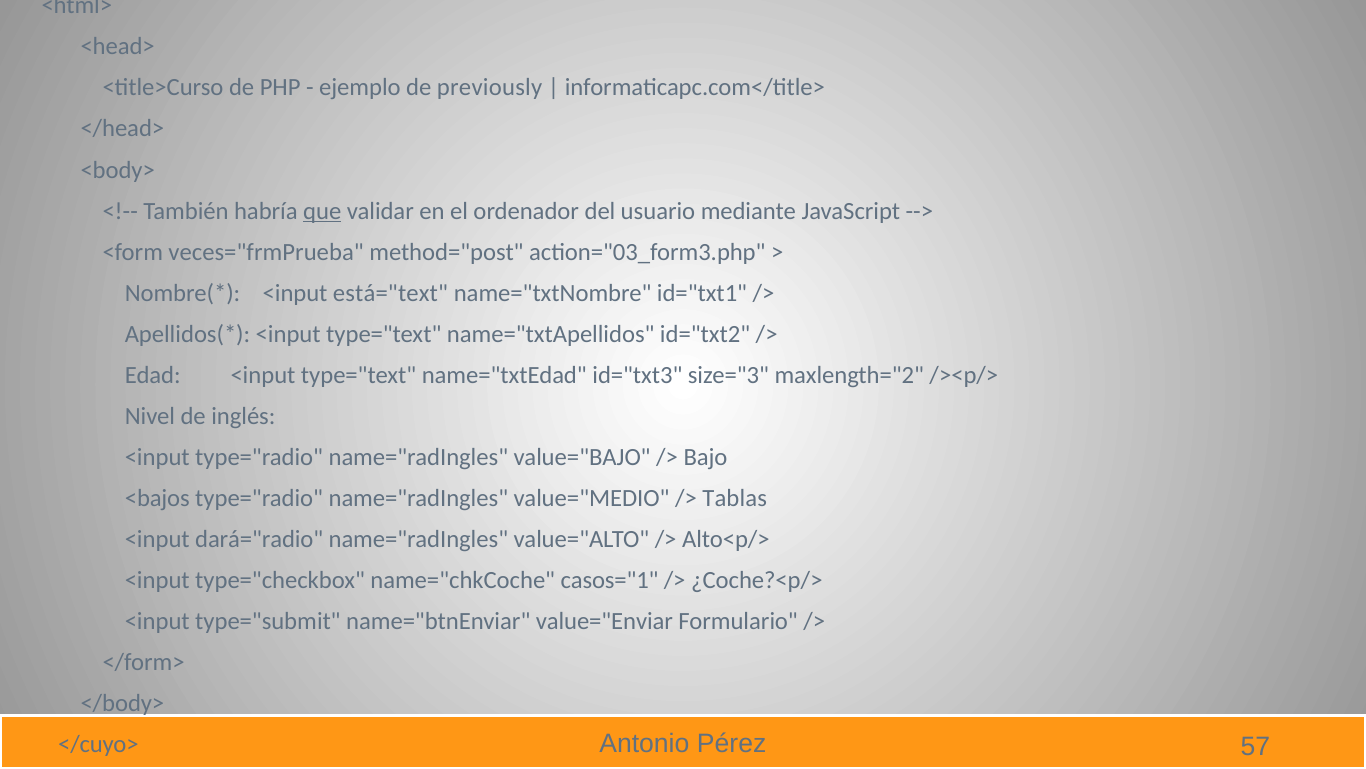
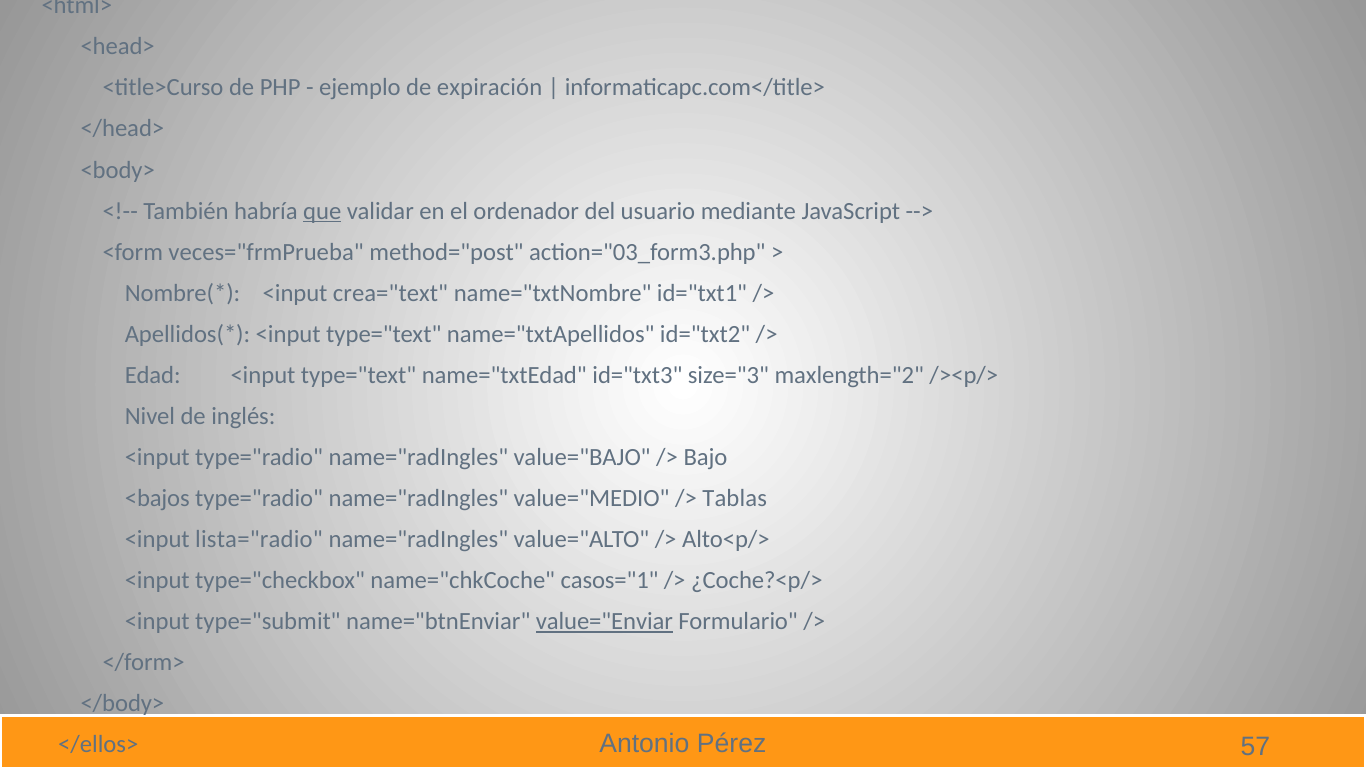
previously: previously -> expiración
está="text: está="text -> crea="text
dará="radio: dará="radio -> lista="radio
value="Enviar underline: none -> present
</cuyo>: </cuyo> -> </ellos>
